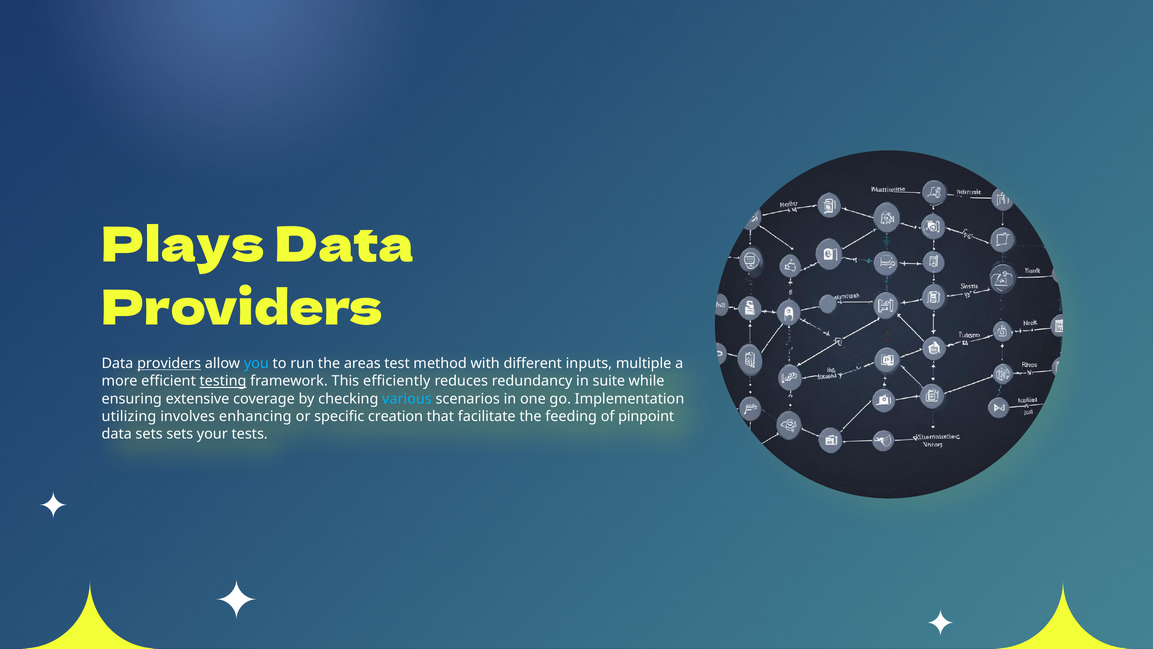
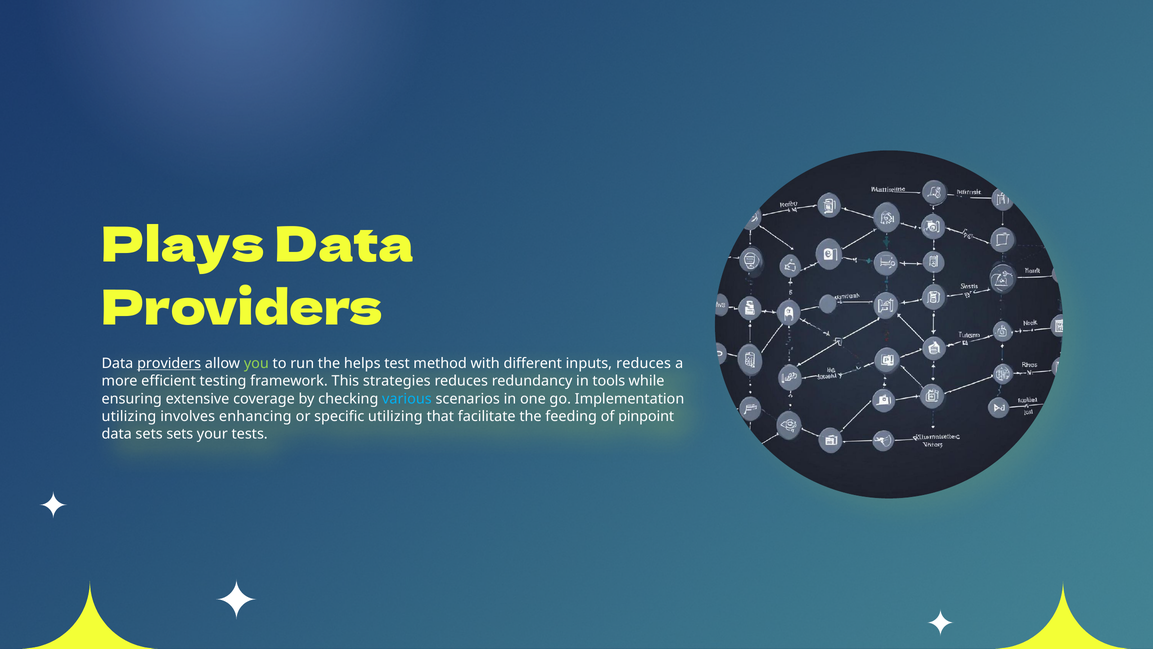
you colour: light blue -> light green
areas: areas -> helps
inputs multiple: multiple -> reduces
testing underline: present -> none
efficiently: efficiently -> strategies
suite: suite -> tools
specific creation: creation -> utilizing
